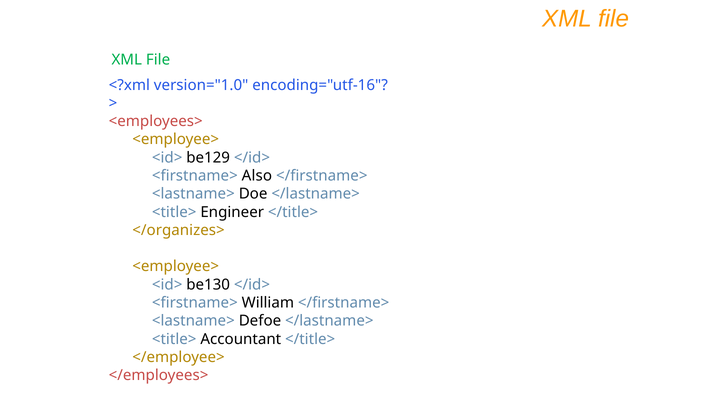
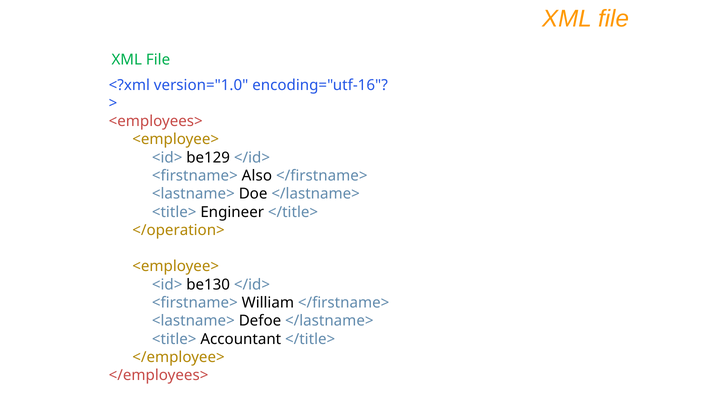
</organizes>: </organizes> -> </operation>
